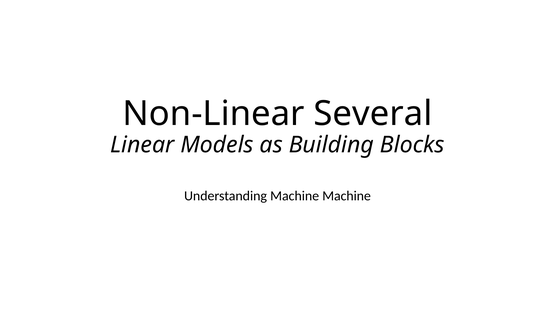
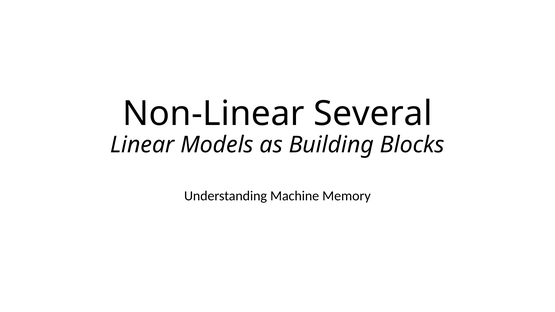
Machine Machine: Machine -> Memory
